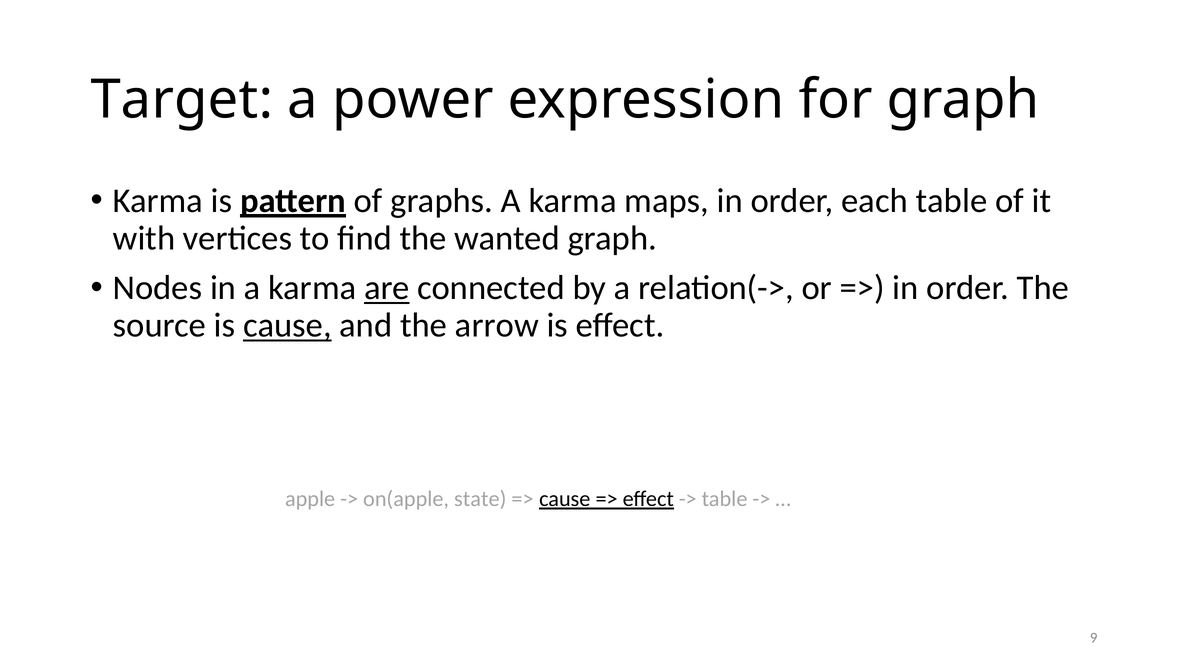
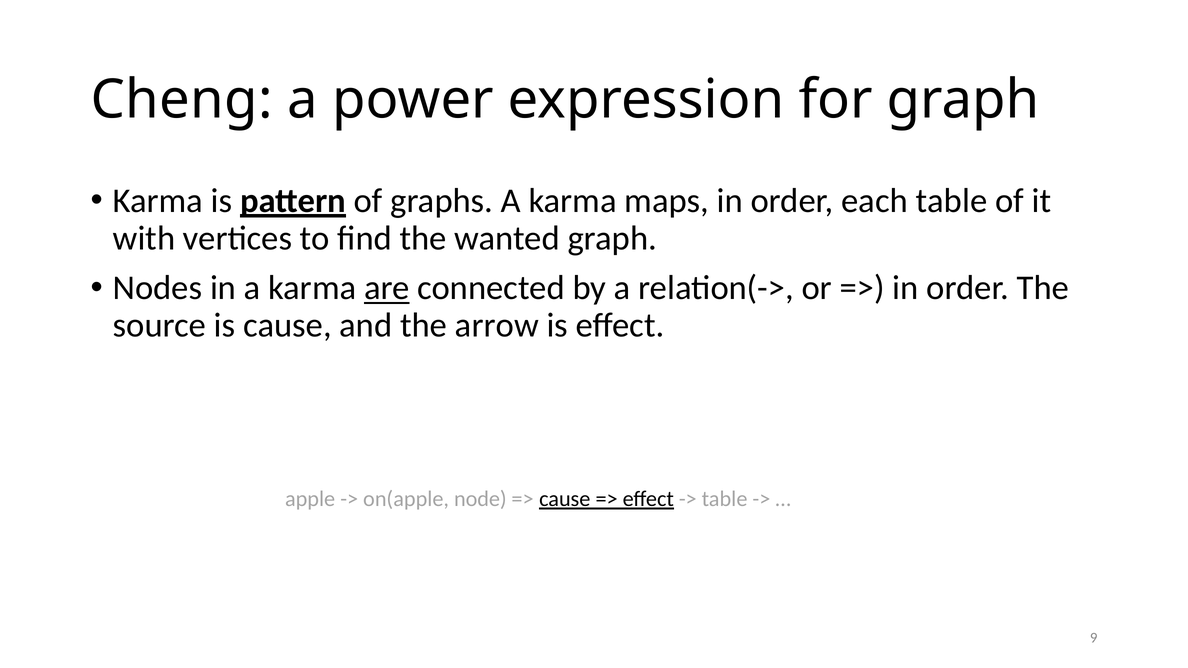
Target: Target -> Cheng
cause at (287, 326) underline: present -> none
state: state -> node
